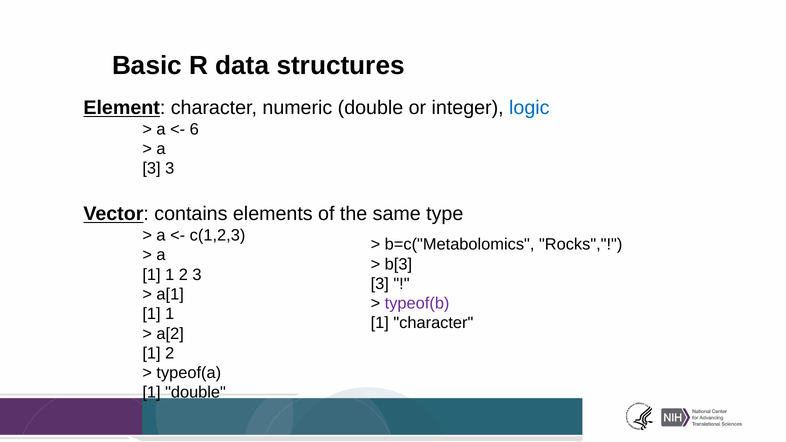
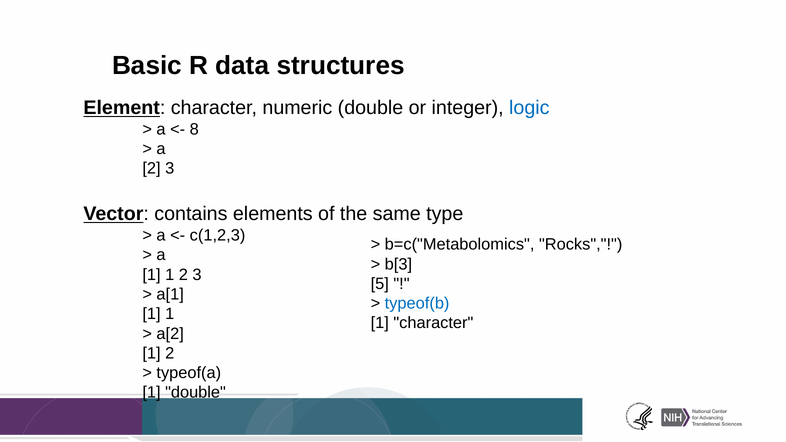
6: 6 -> 8
3 at (151, 169): 3 -> 2
3 at (380, 284): 3 -> 5
typeof(b colour: purple -> blue
